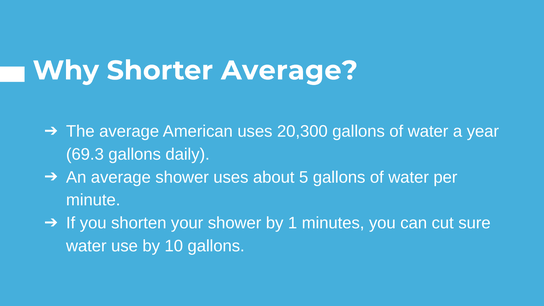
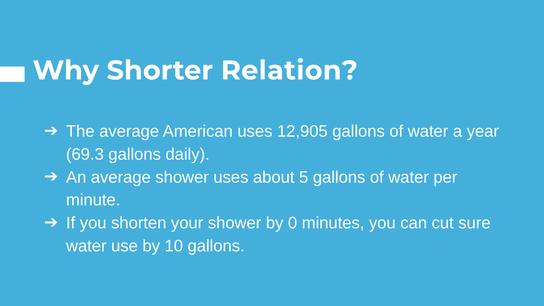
Shorter Average: Average -> Relation
20,300: 20,300 -> 12,905
1: 1 -> 0
